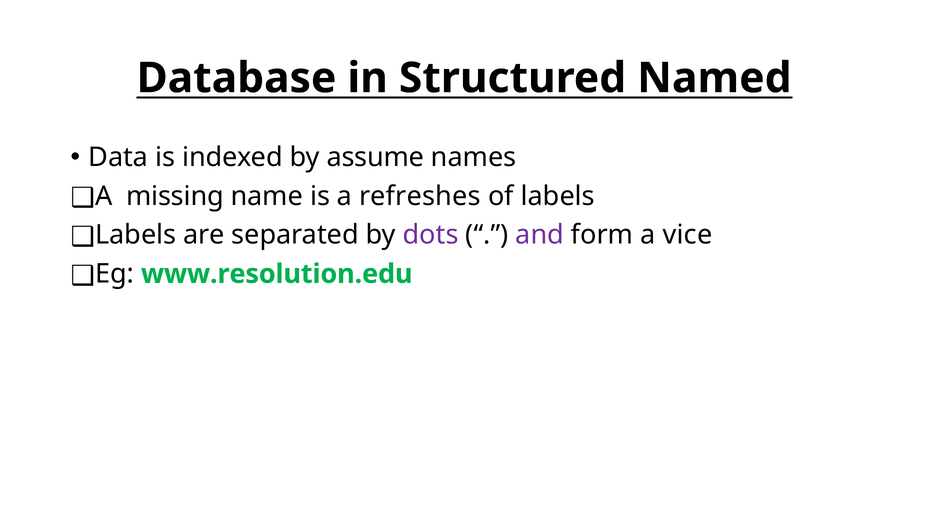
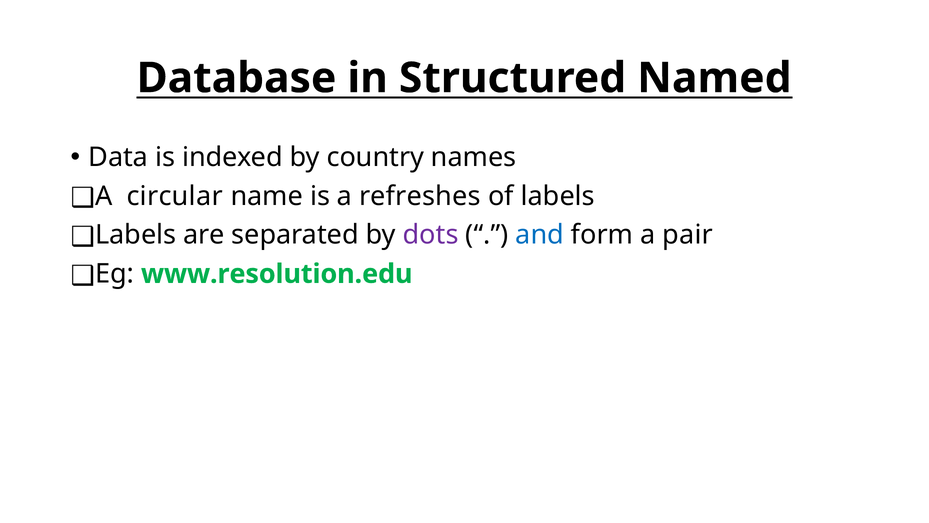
assume: assume -> country
missing: missing -> circular
and colour: purple -> blue
vice: vice -> pair
